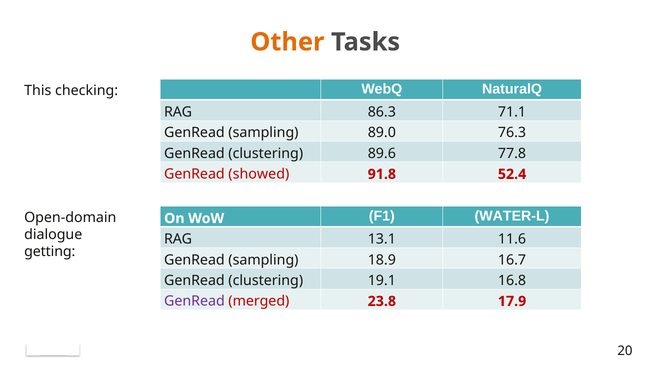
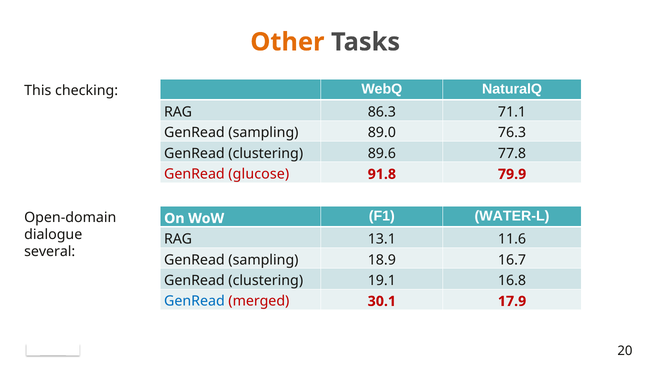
showed: showed -> glucose
52.4: 52.4 -> 79.9
getting: getting -> several
GenRead at (194, 302) colour: purple -> blue
23.8: 23.8 -> 30.1
